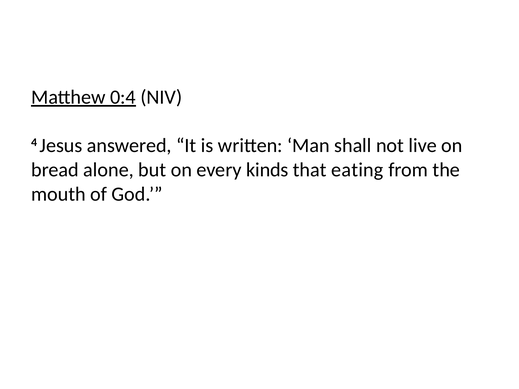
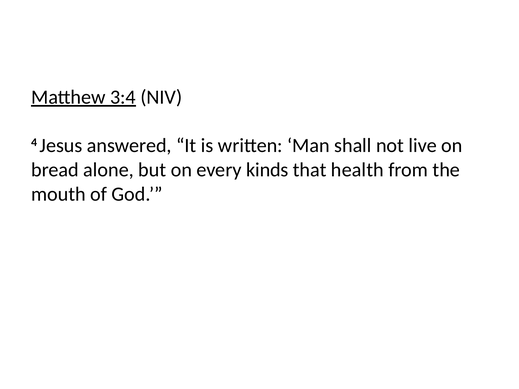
0:4: 0:4 -> 3:4
eating: eating -> health
